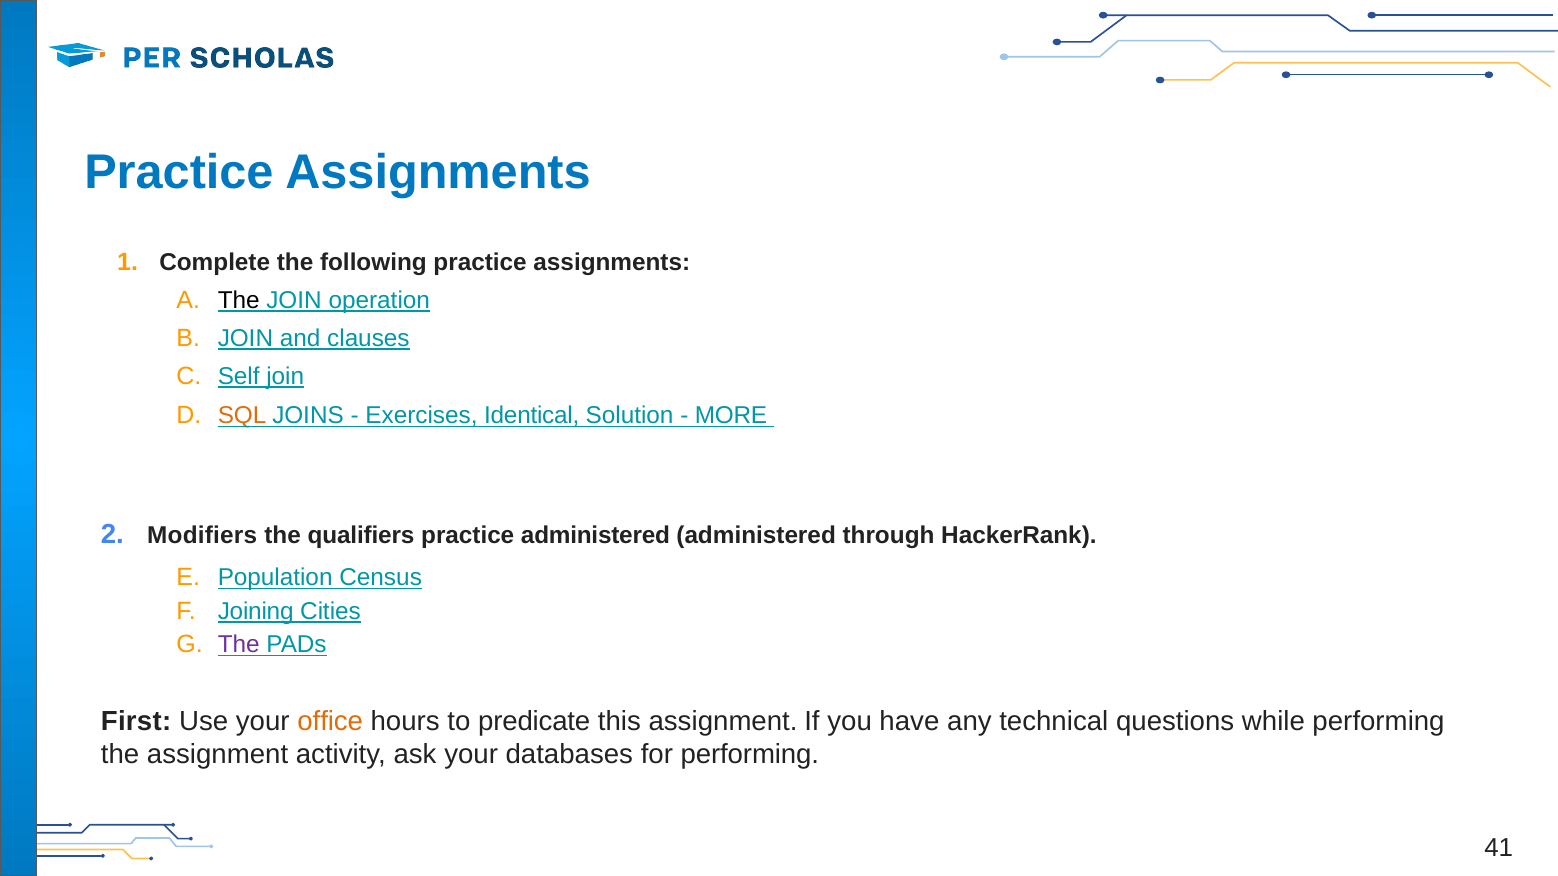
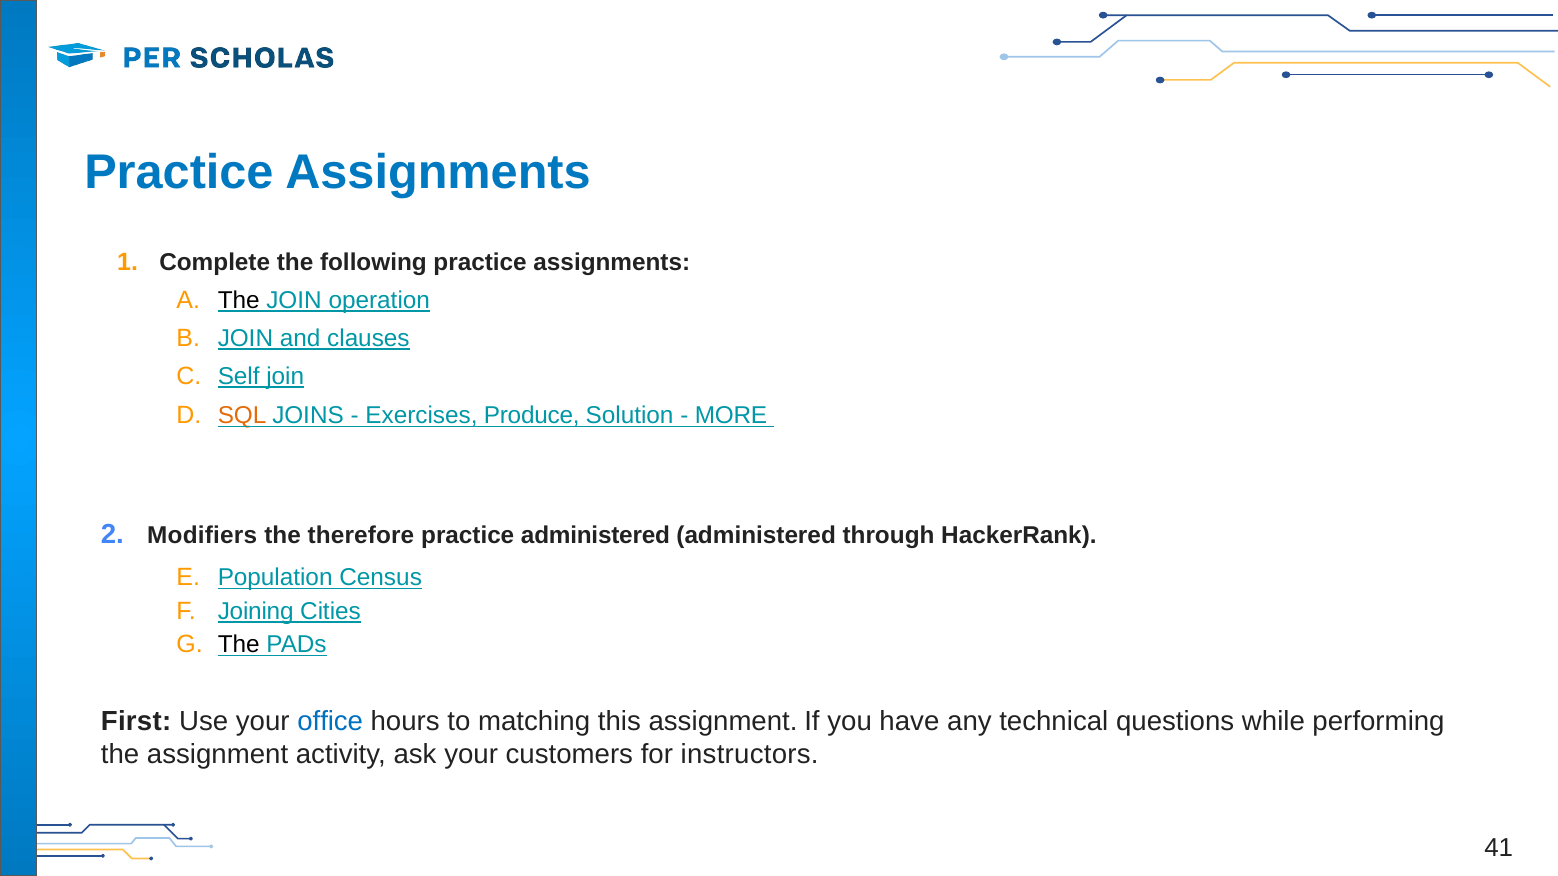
Identical: Identical -> Produce
qualifiers: qualifiers -> therefore
The at (239, 645) colour: purple -> black
office colour: orange -> blue
predicate: predicate -> matching
databases: databases -> customers
for performing: performing -> instructors
